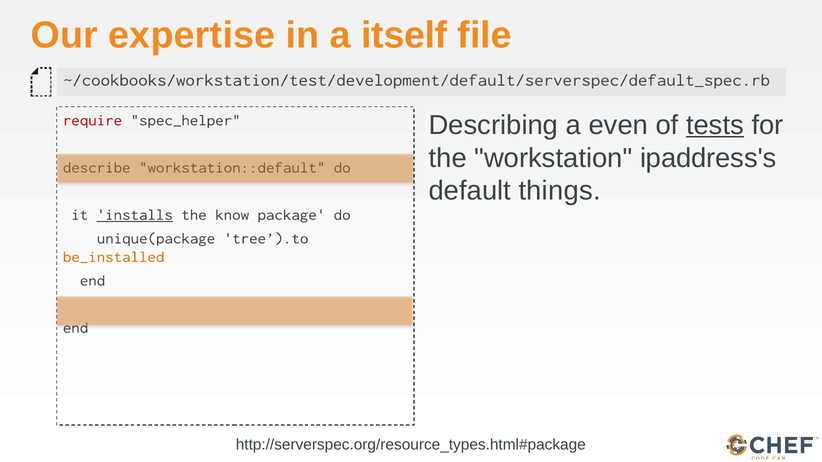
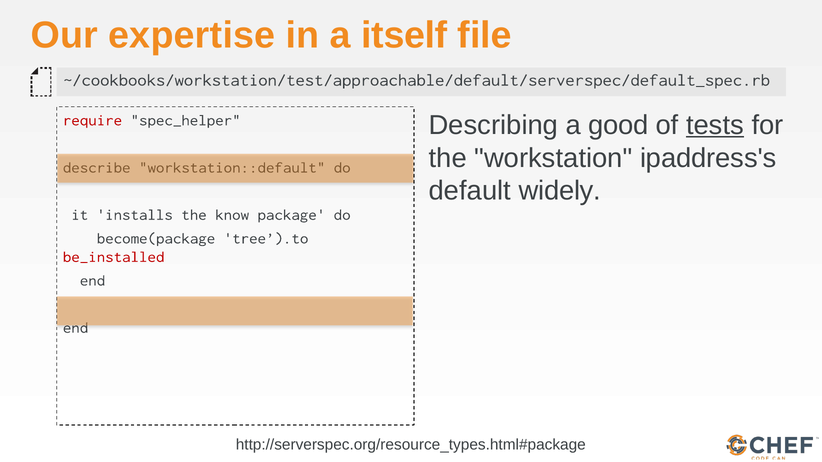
~/cookbooks/workstation/test/development/default/serverspec/default_spec.rb: ~/cookbooks/workstation/test/development/default/serverspec/default_spec.rb -> ~/cookbooks/workstation/test/approachable/default/serverspec/default_spec.rb
even: even -> good
things: things -> widely
installs underline: present -> none
unique(package: unique(package -> become(package
be_installed colour: orange -> red
